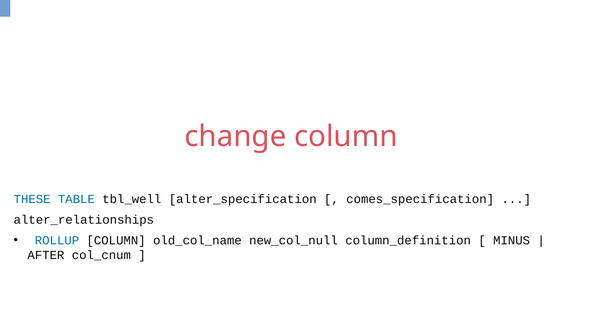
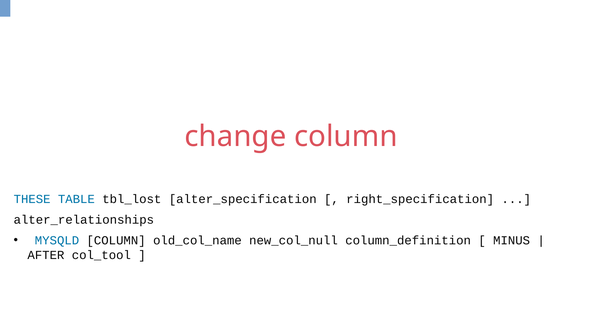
tbl_well: tbl_well -> tbl_lost
comes_specification: comes_specification -> right_specification
ROLLUP: ROLLUP -> MYSQLD
col_cnum: col_cnum -> col_tool
